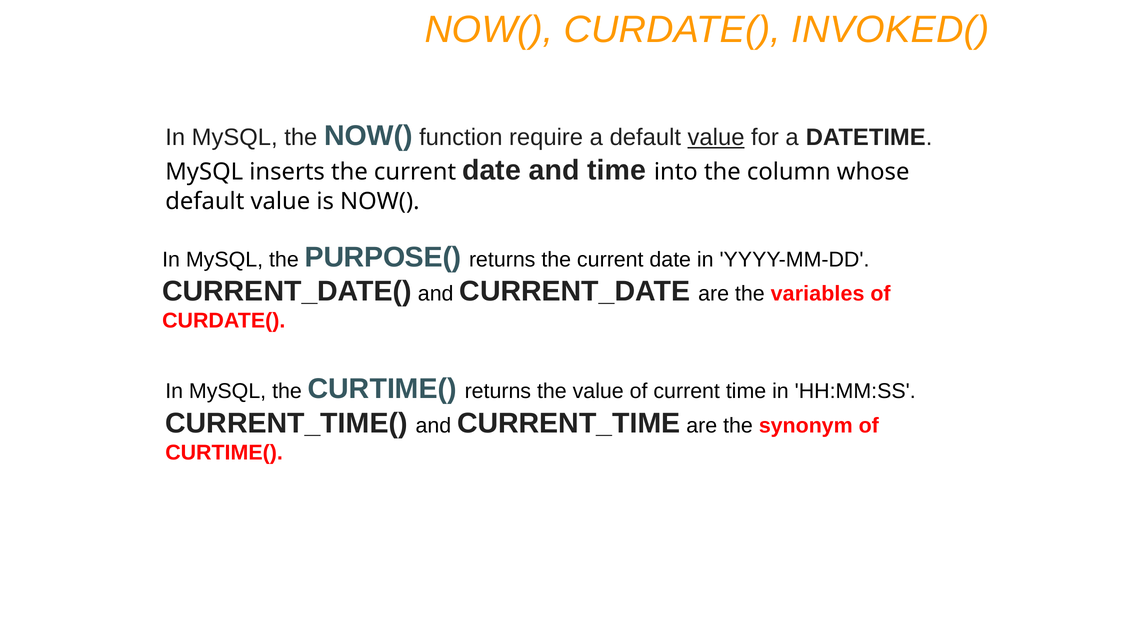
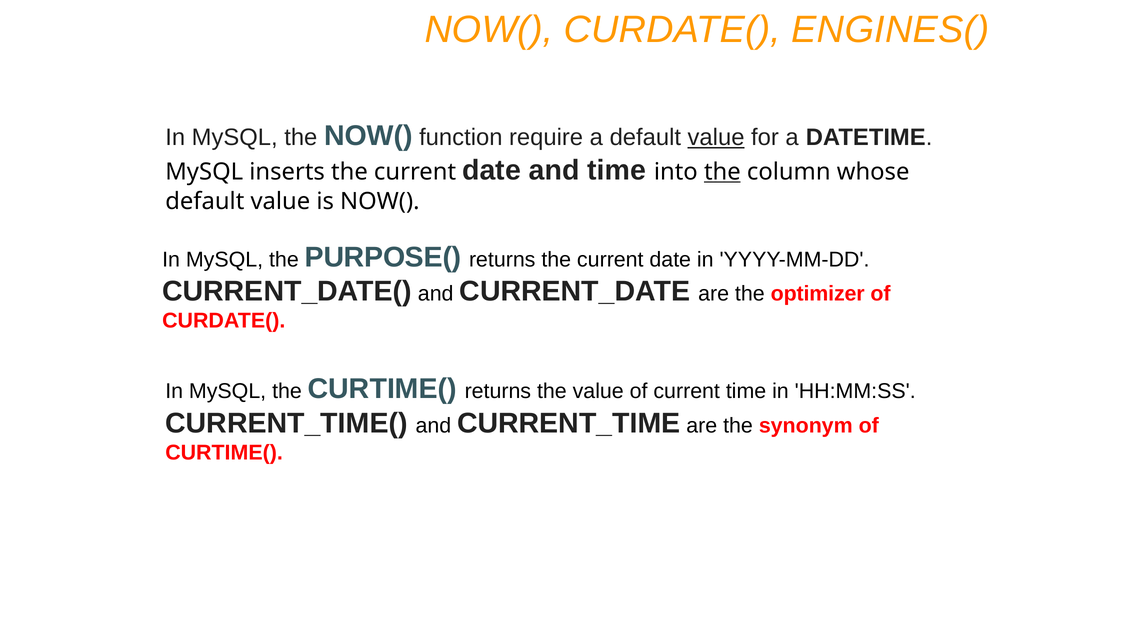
INVOKED(: INVOKED( -> ENGINES(
the at (722, 172) underline: none -> present
variables: variables -> optimizer
